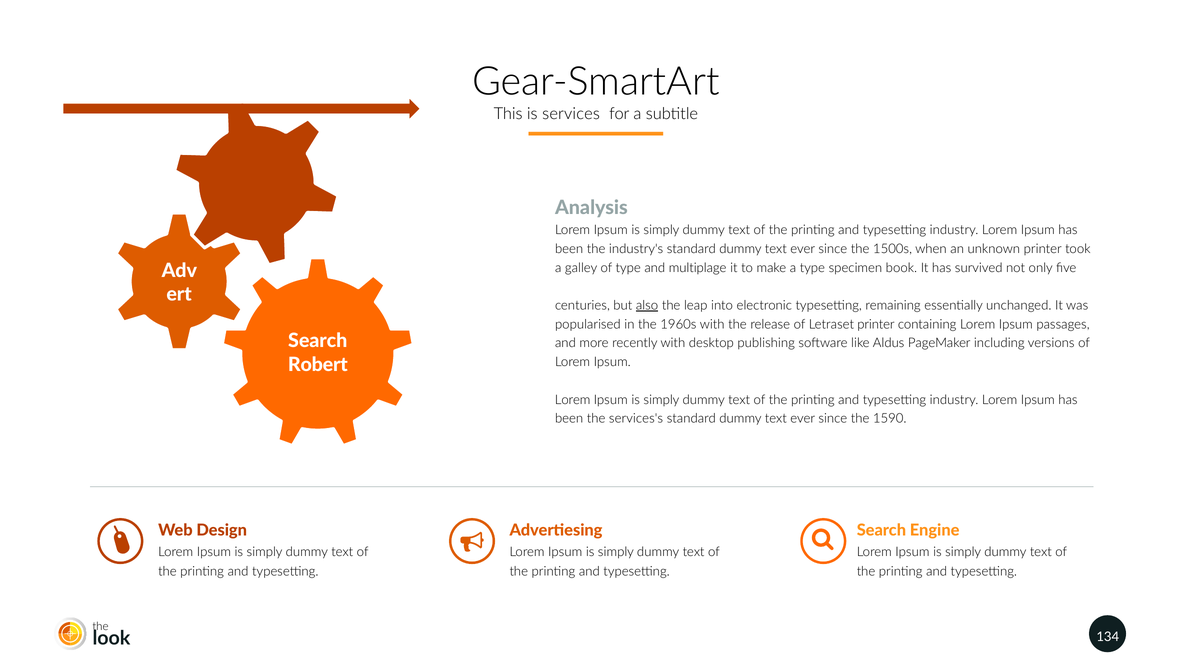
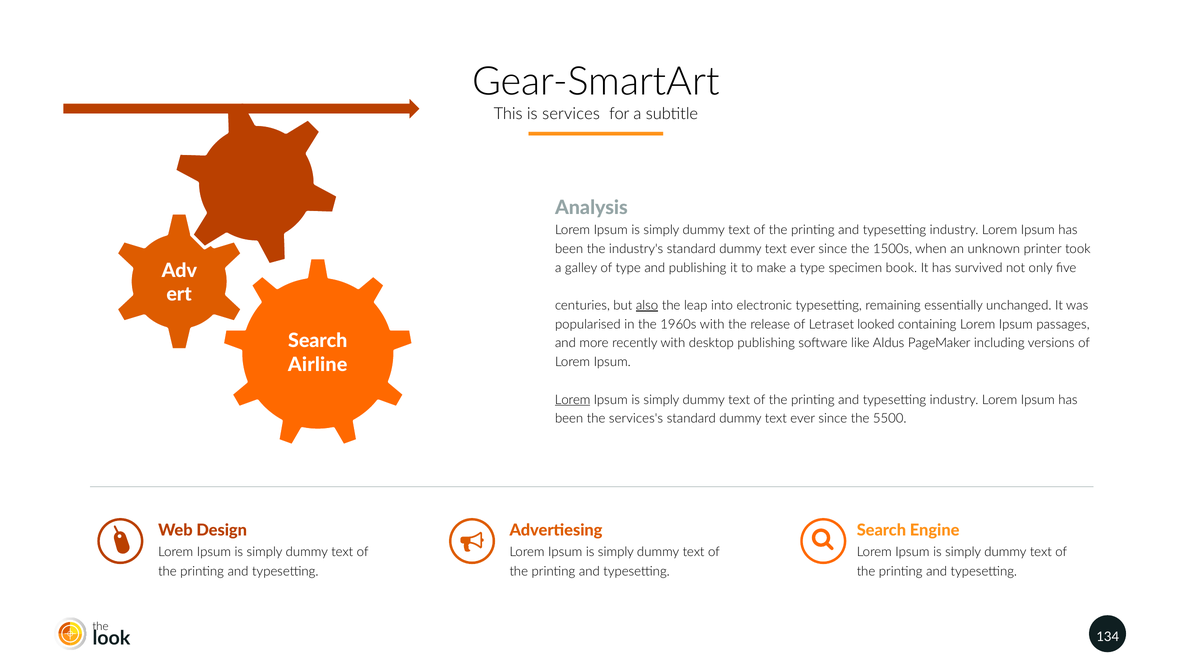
and multiplage: multiplage -> publishing
Letraset printer: printer -> looked
Robert: Robert -> Airline
Lorem at (573, 400) underline: none -> present
1590: 1590 -> 5500
